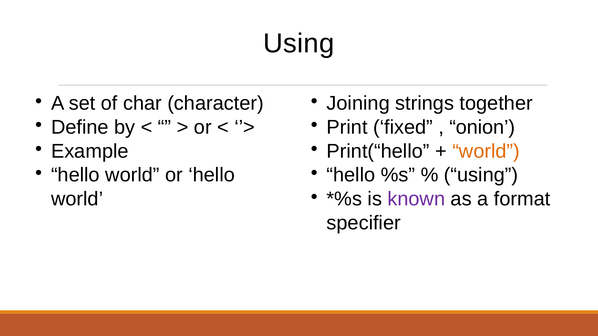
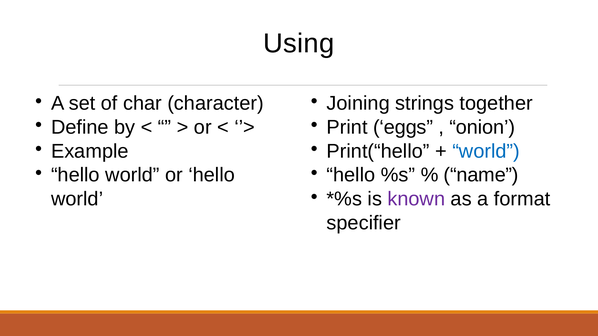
fixed: fixed -> eggs
world at (486, 151) colour: orange -> blue
using at (481, 175): using -> name
